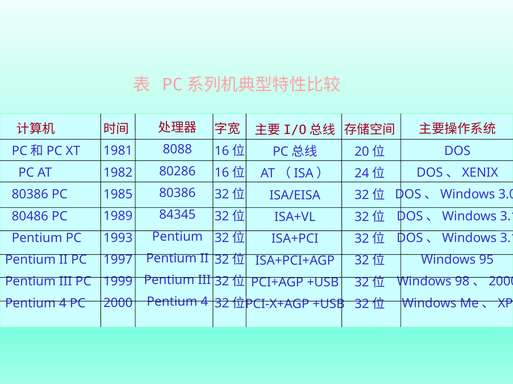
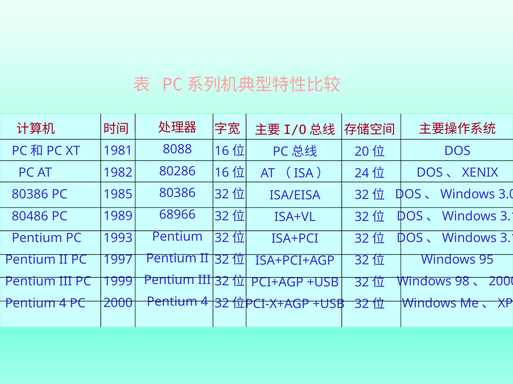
84345: 84345 -> 68966
